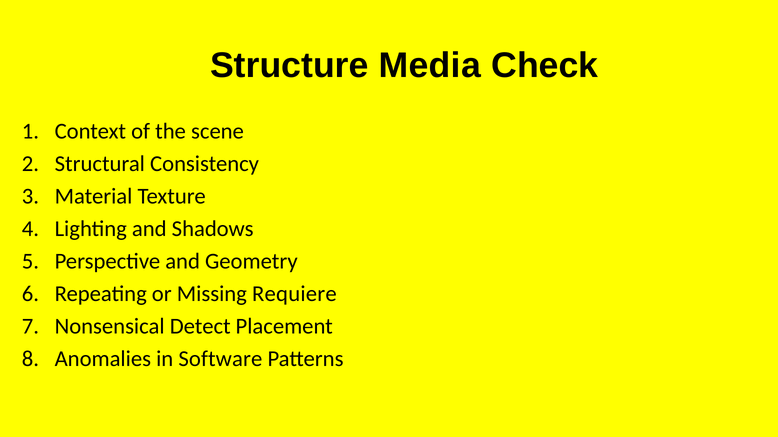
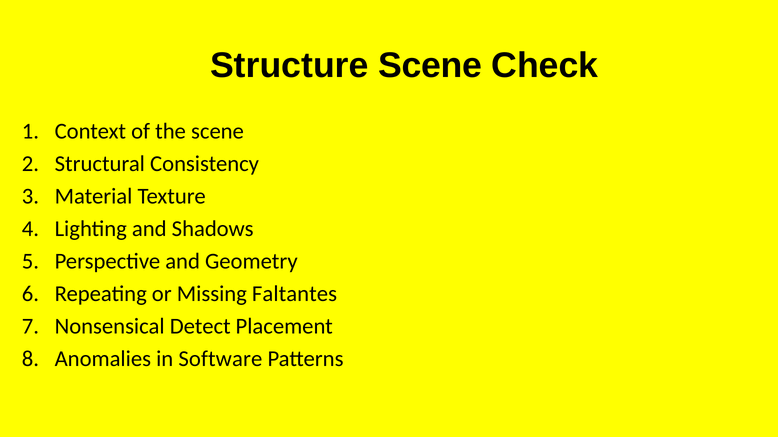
Structure Media: Media -> Scene
Requiere: Requiere -> Faltantes
